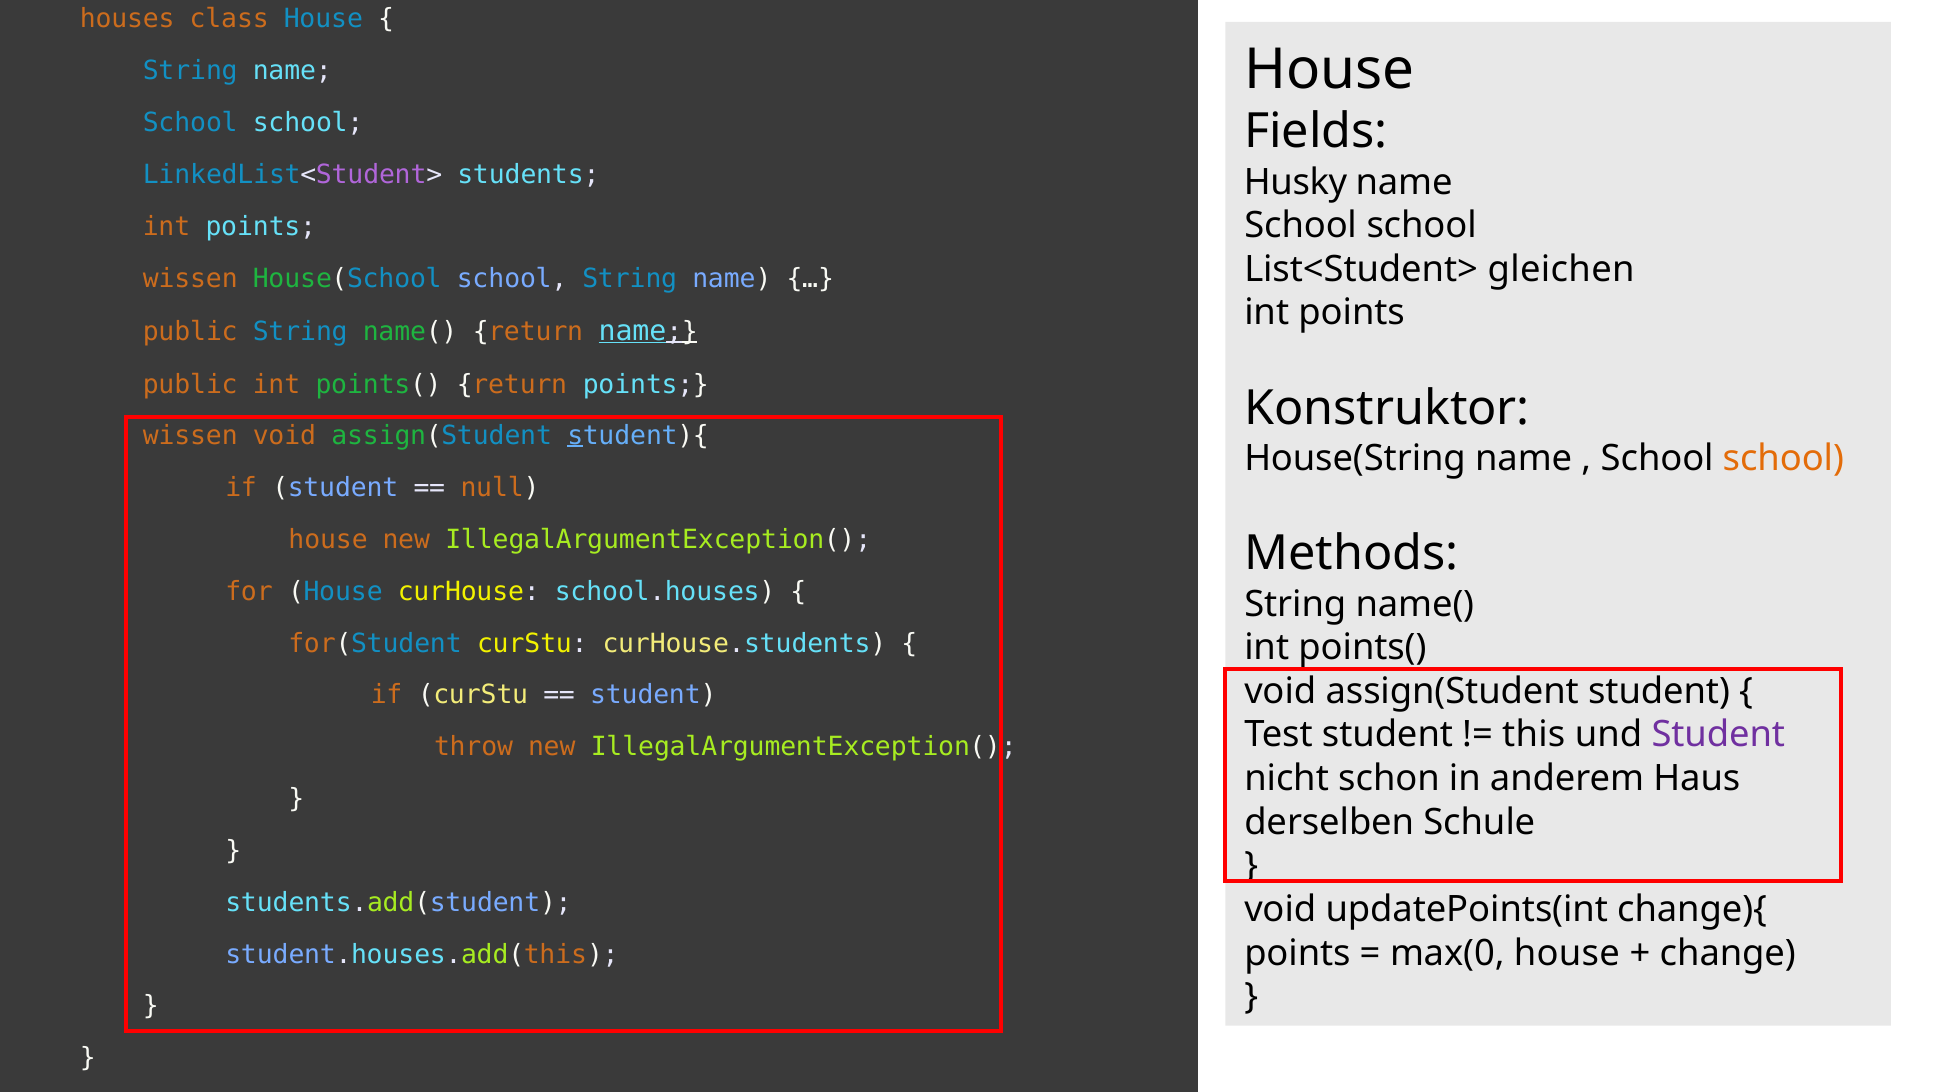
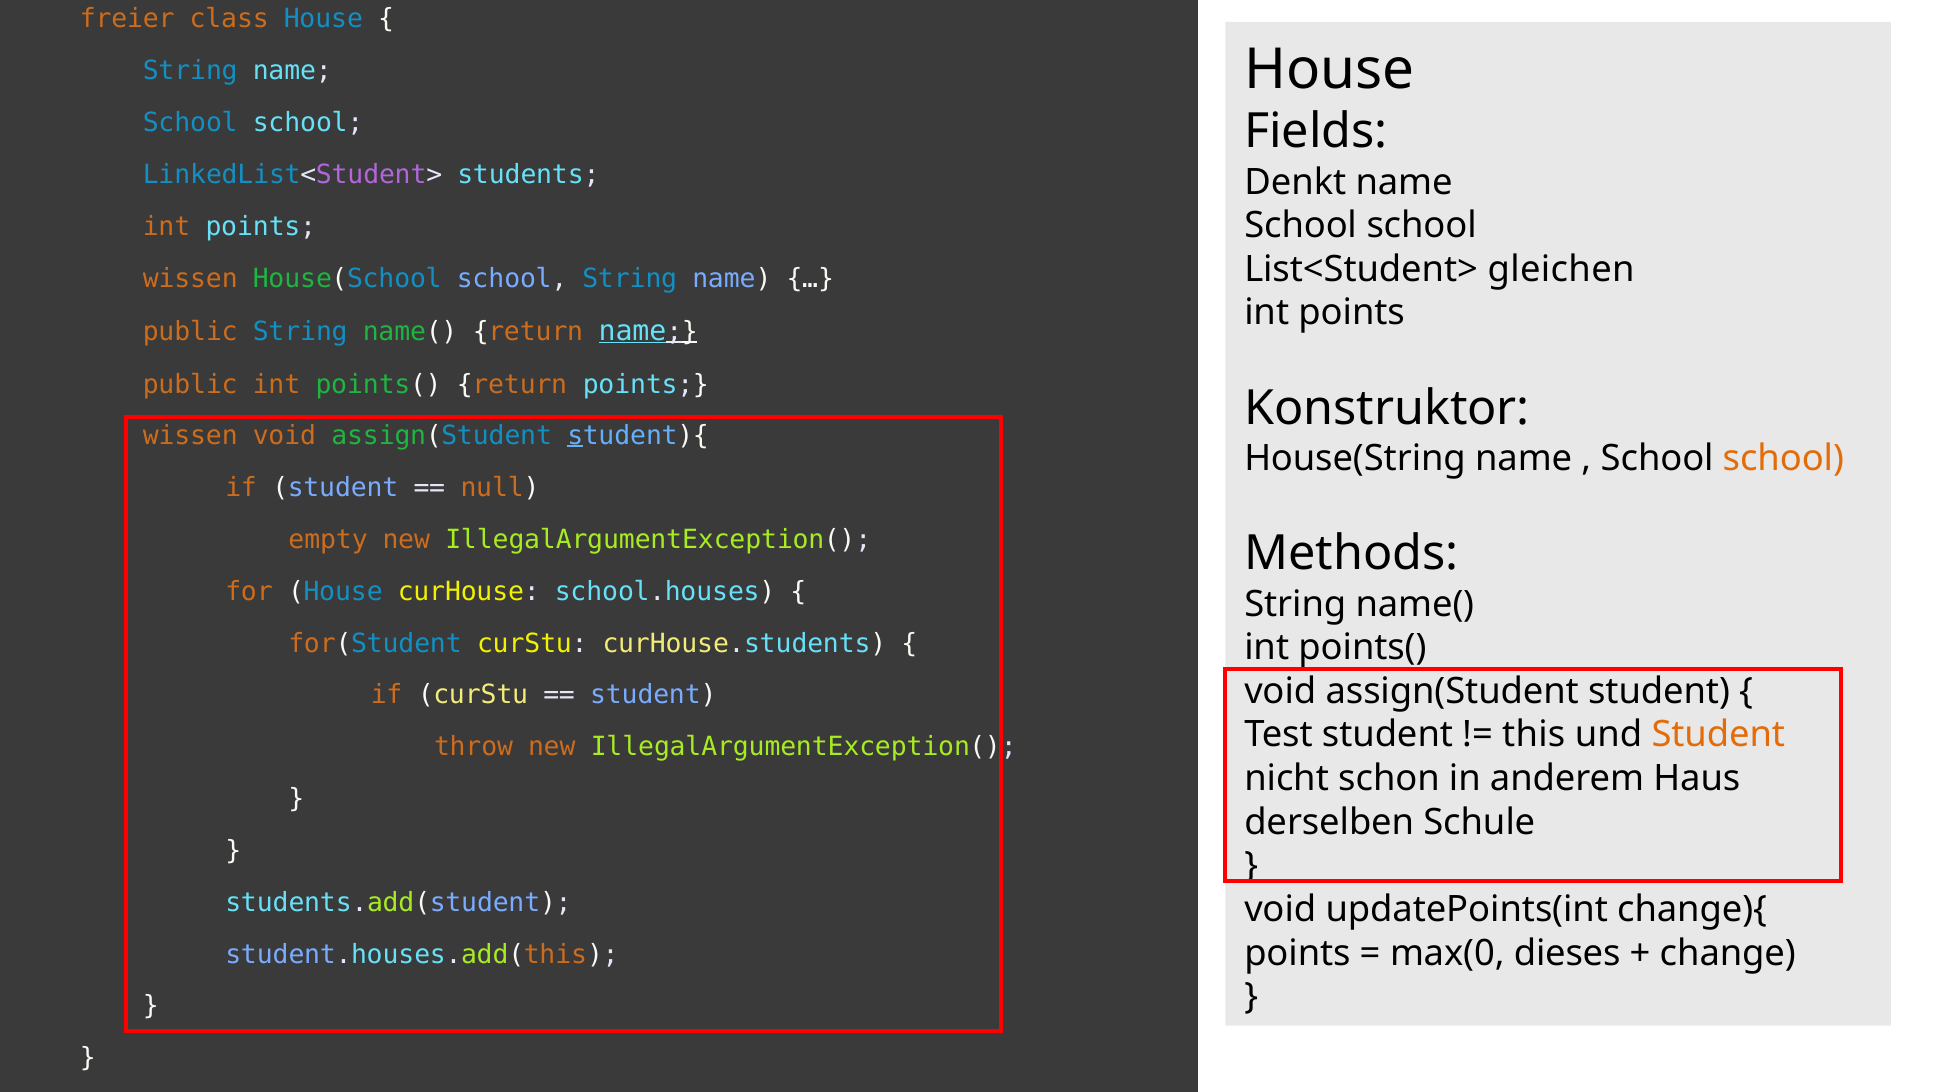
houses: houses -> freier
Husky: Husky -> Denkt
house at (328, 540): house -> empty
Student at (1718, 735) colour: purple -> orange
max(0 house: house -> dieses
